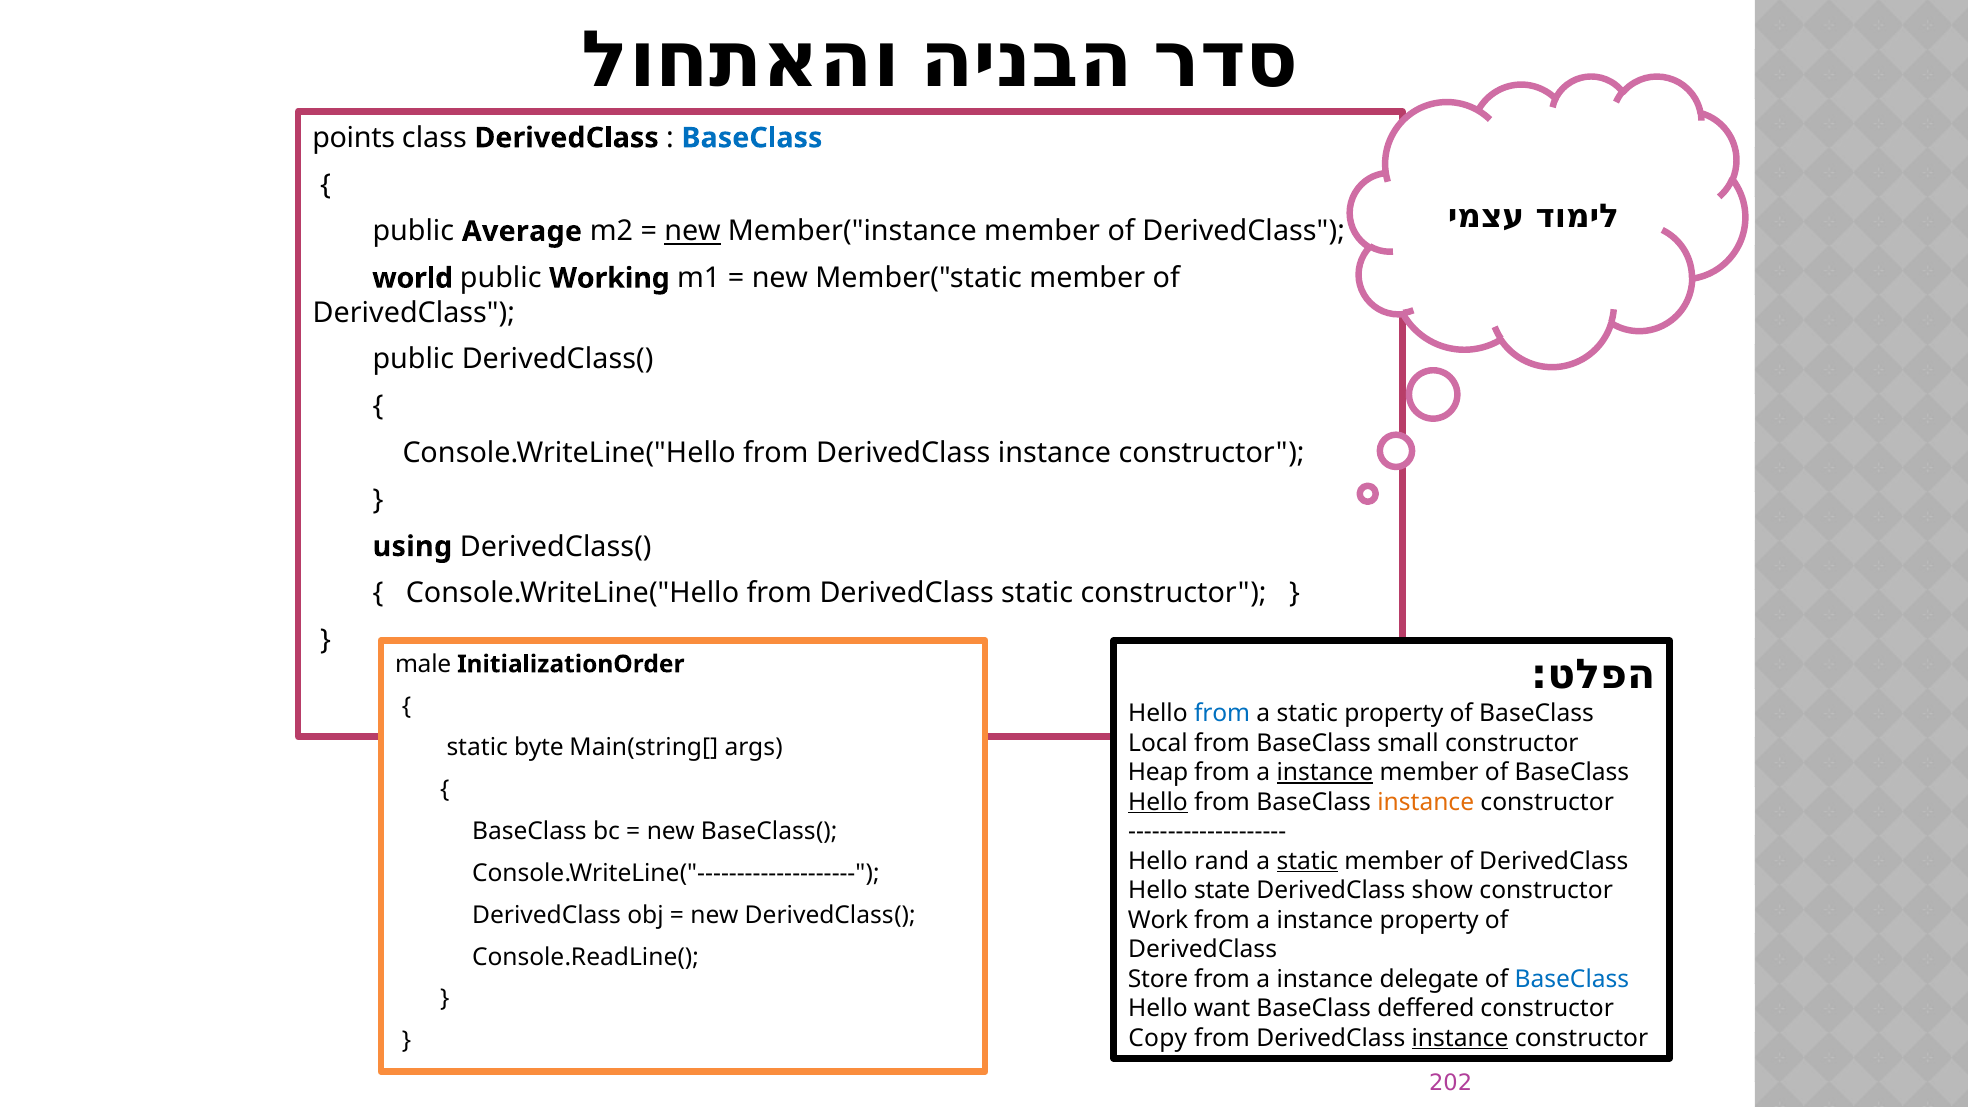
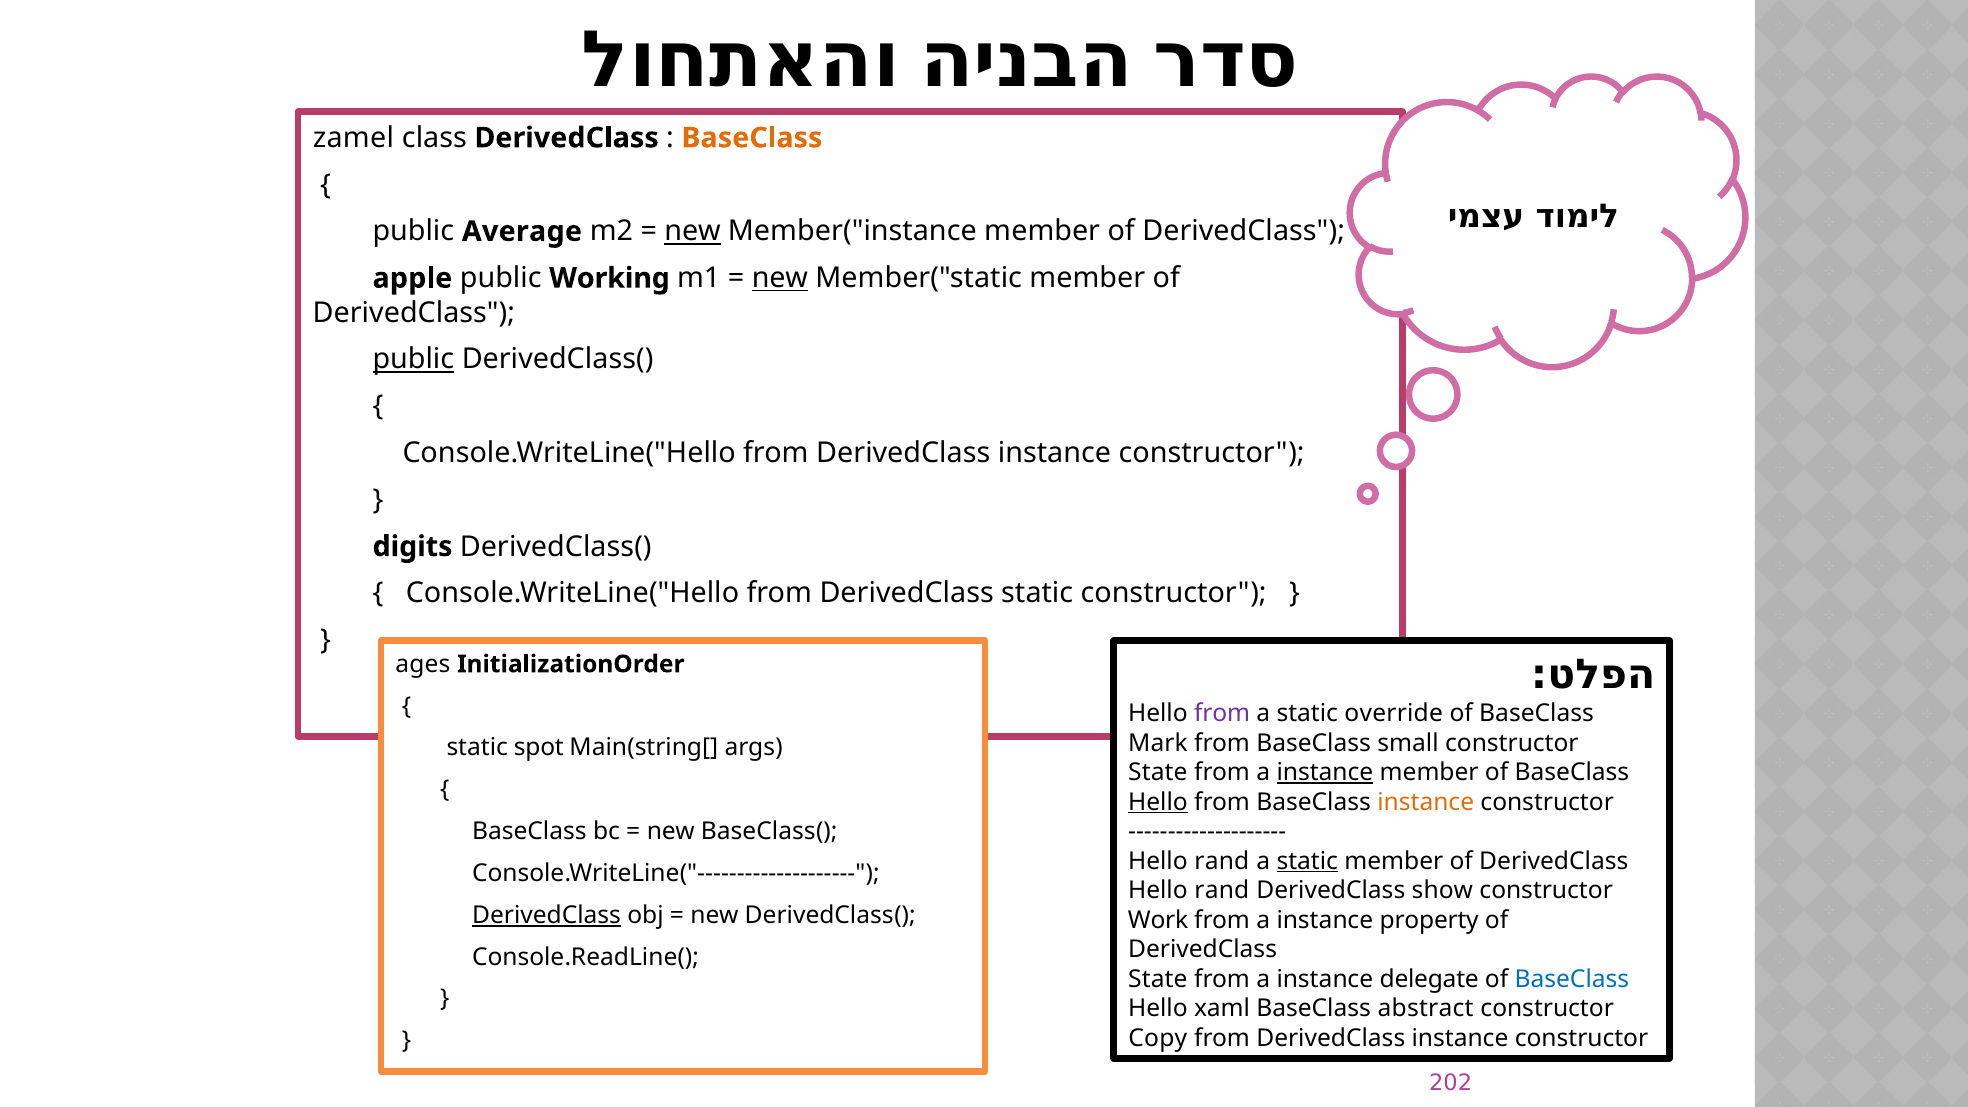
points: points -> zamel
BaseClass at (752, 138) colour: blue -> orange
world: world -> apple
new at (780, 278) underline: none -> present
public at (413, 359) underline: none -> present
using: using -> digits
male: male -> ages
from at (1222, 713) colour: blue -> purple
static property: property -> override
Local: Local -> Mark
byte: byte -> spot
Heap at (1158, 772): Heap -> State
state at (1222, 891): state -> rand
DerivedClass at (547, 915) underline: none -> present
Store at (1158, 979): Store -> State
want: want -> xaml
deffered: deffered -> abstract
instance at (1460, 1038) underline: present -> none
